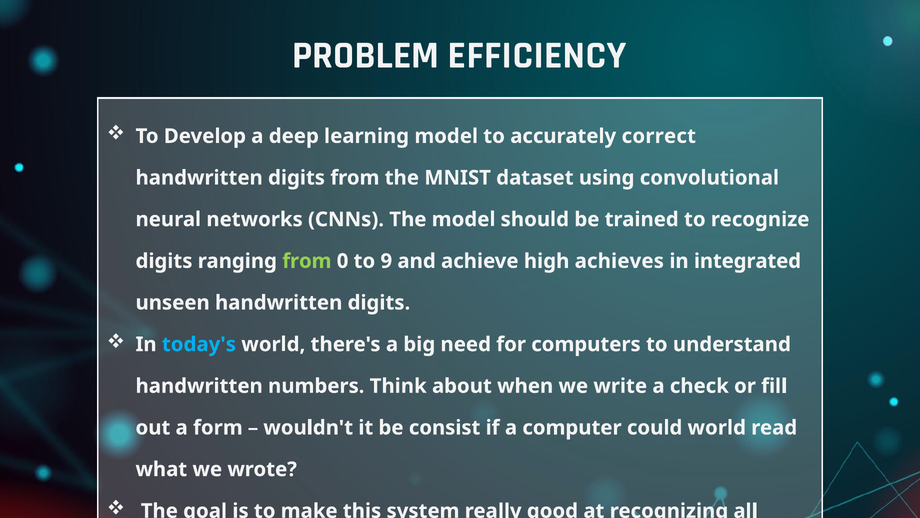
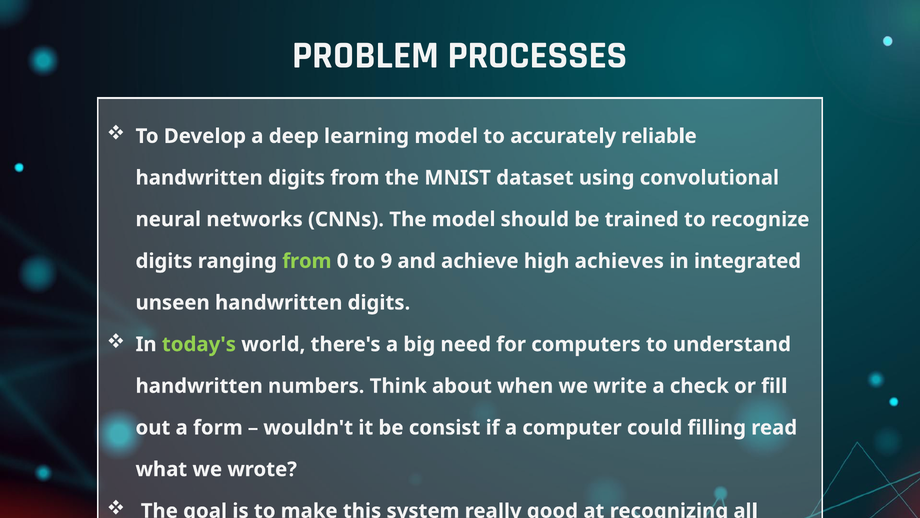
EFFICIENCY: EFFICIENCY -> PROCESSES
correct: correct -> reliable
today's colour: light blue -> light green
could world: world -> filling
